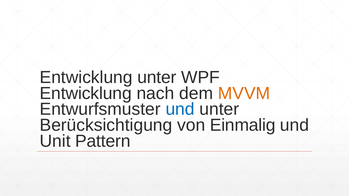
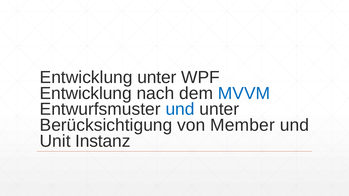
MVVM colour: orange -> blue
Einmalig: Einmalig -> Member
Pattern: Pattern -> Instanz
